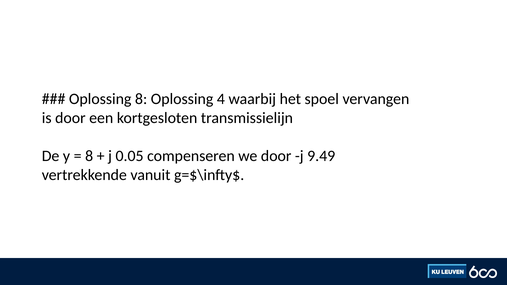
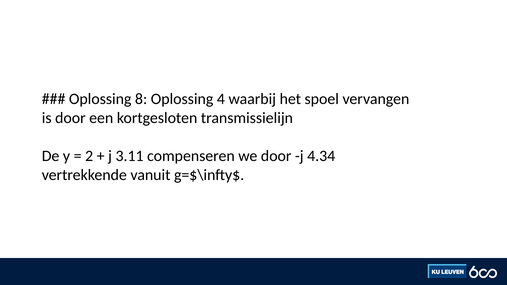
8 at (89, 156): 8 -> 2
0.05: 0.05 -> 3.11
9.49: 9.49 -> 4.34
